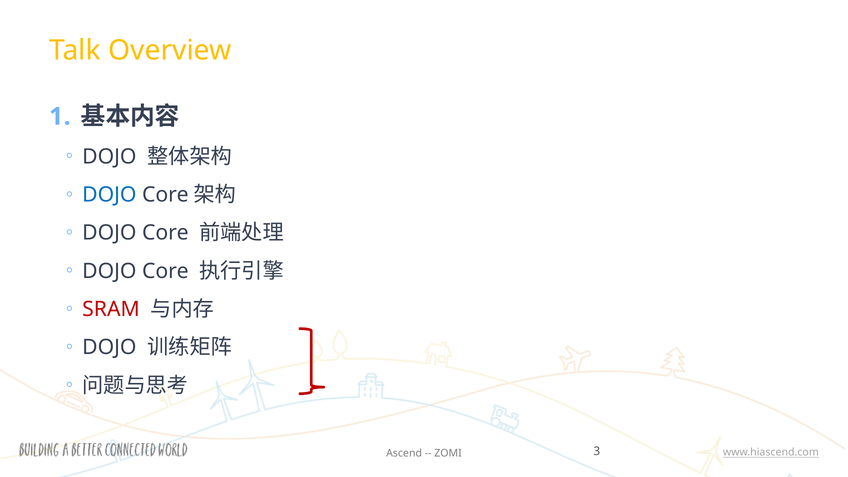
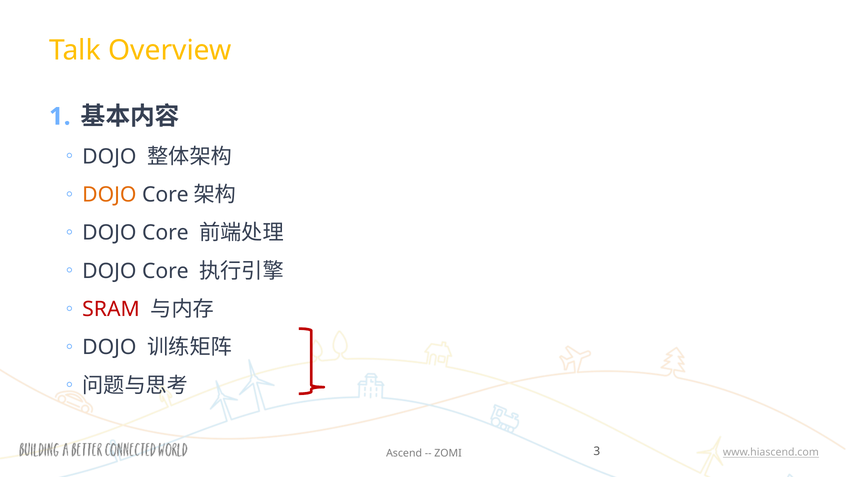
DOJO at (109, 195) colour: blue -> orange
